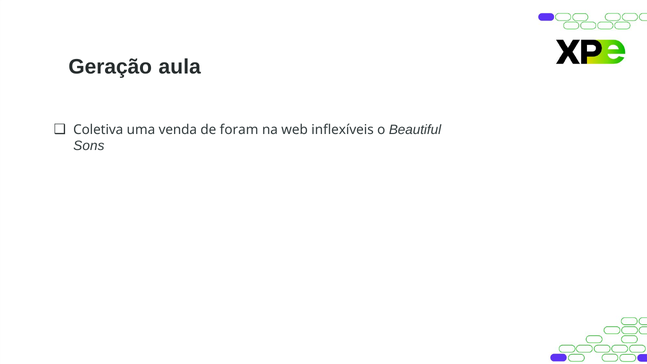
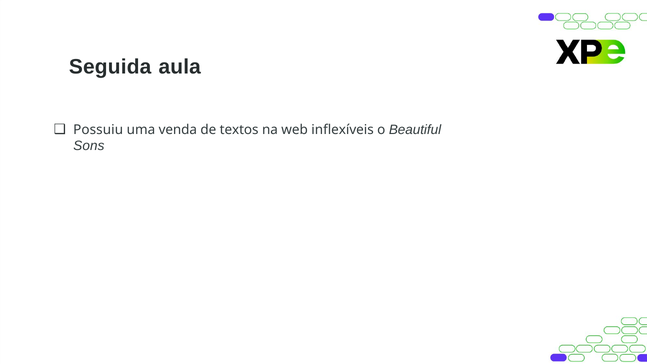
Geração: Geração -> Seguida
Coletiva: Coletiva -> Possuiu
foram: foram -> textos
